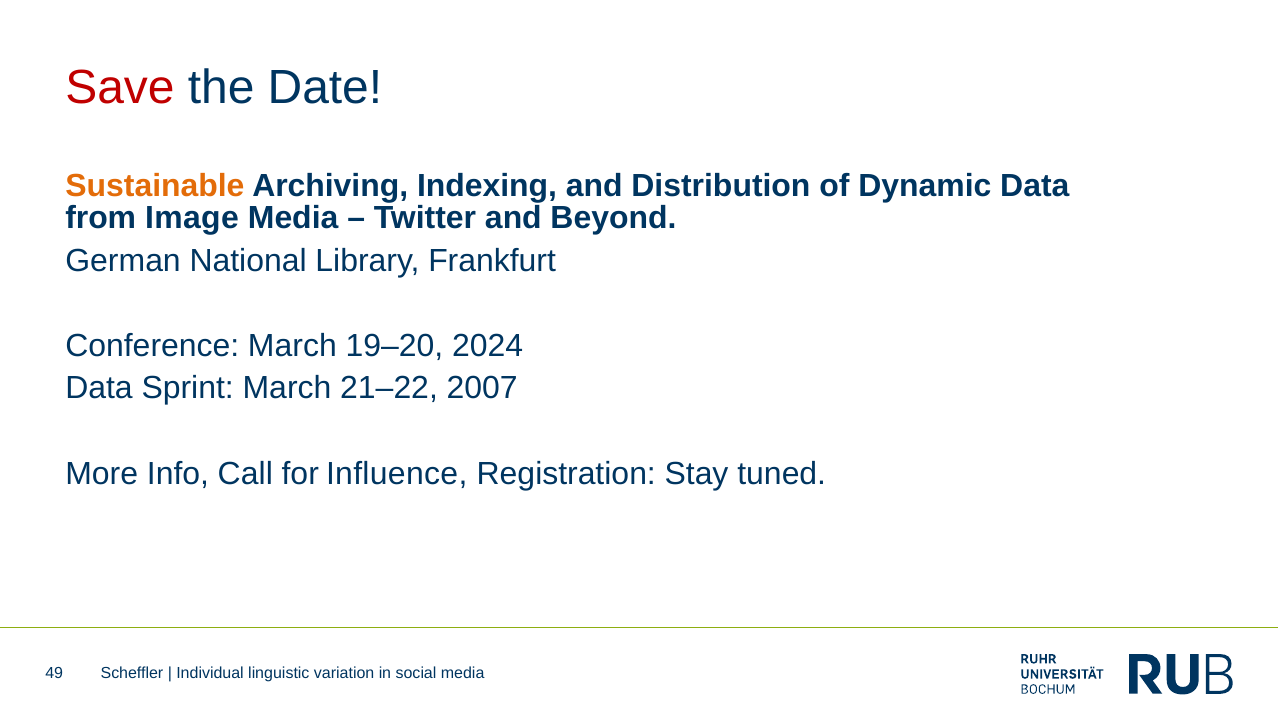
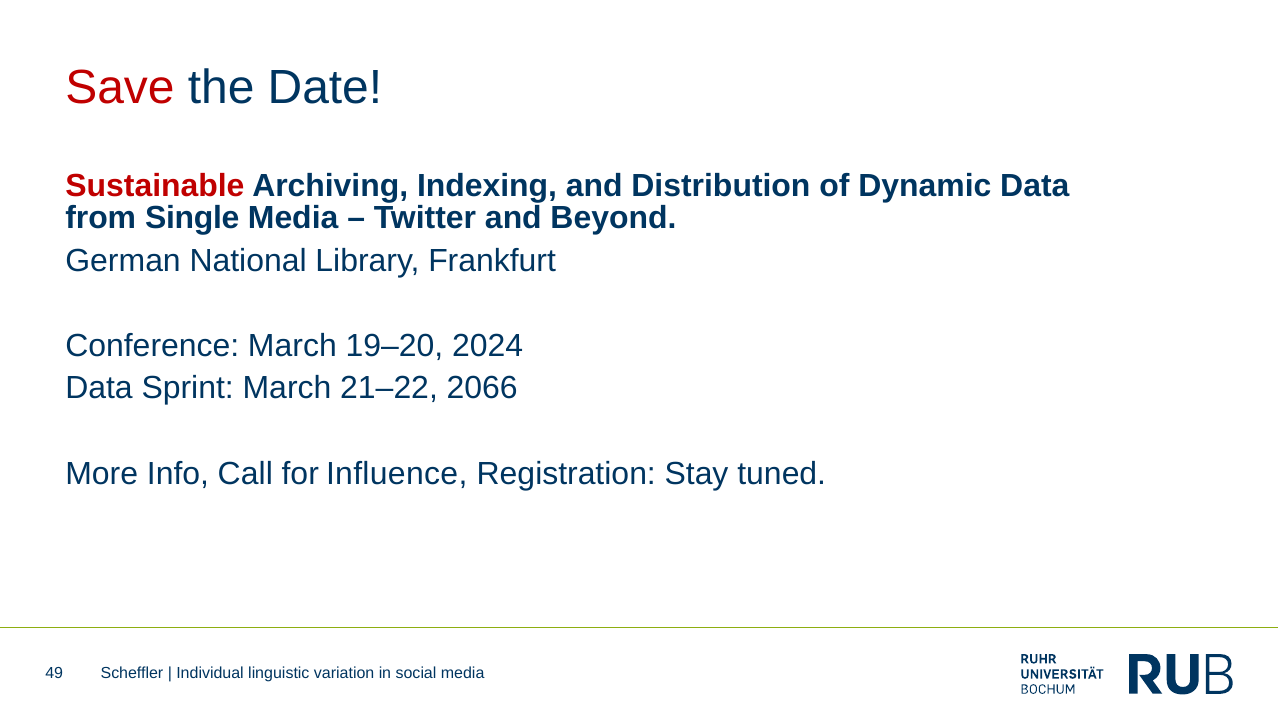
Sustainable colour: orange -> red
Image: Image -> Single
2007: 2007 -> 2066
